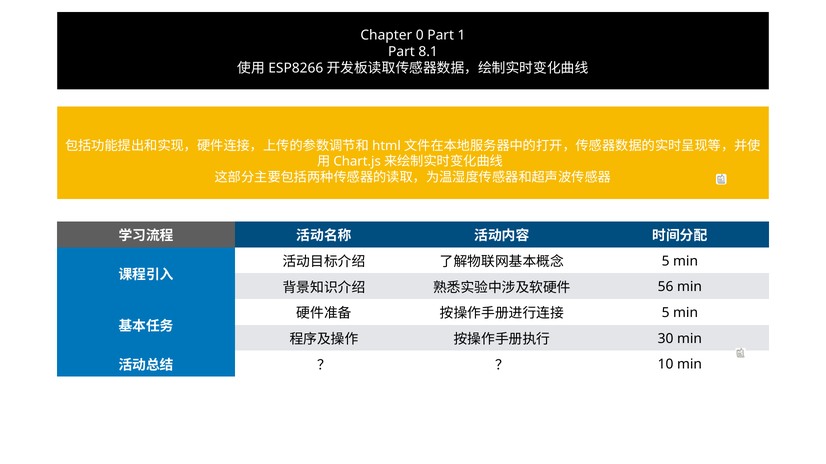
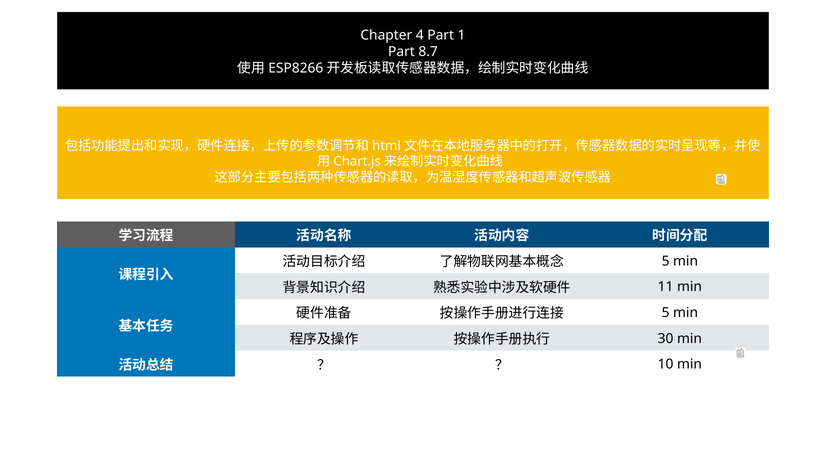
0: 0 -> 4
8.1: 8.1 -> 8.7
56: 56 -> 11
